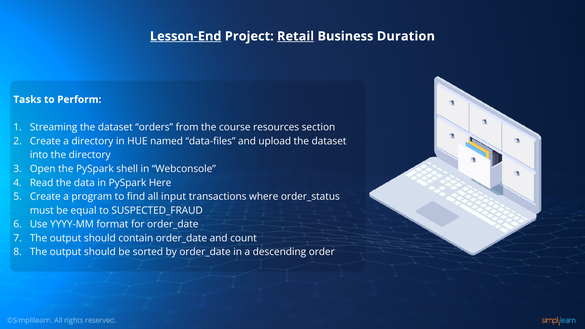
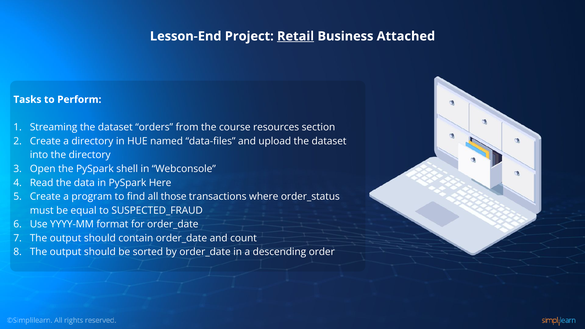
Lesson-End underline: present -> none
Duration: Duration -> Attached
input: input -> those
